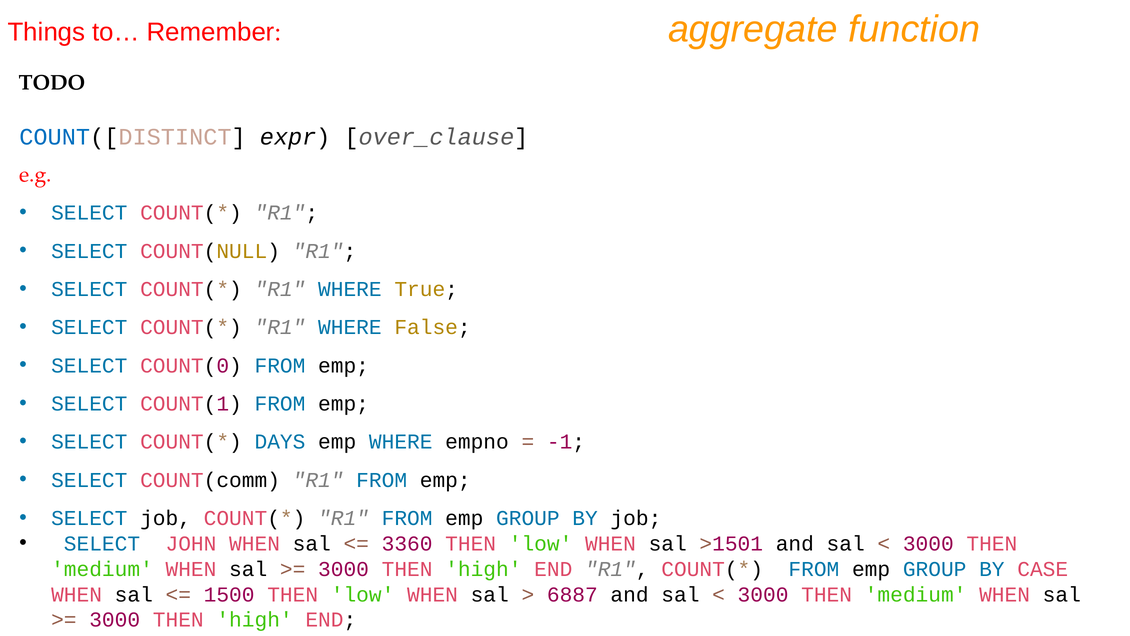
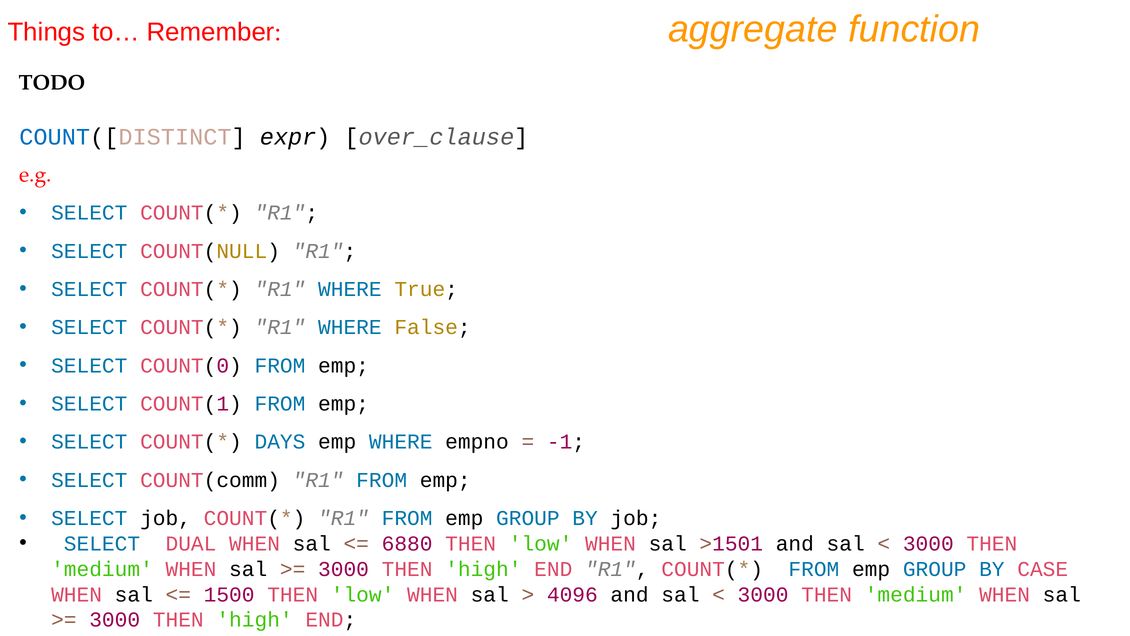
JOHN: JOHN -> DUAL
3360: 3360 -> 6880
6887: 6887 -> 4096
